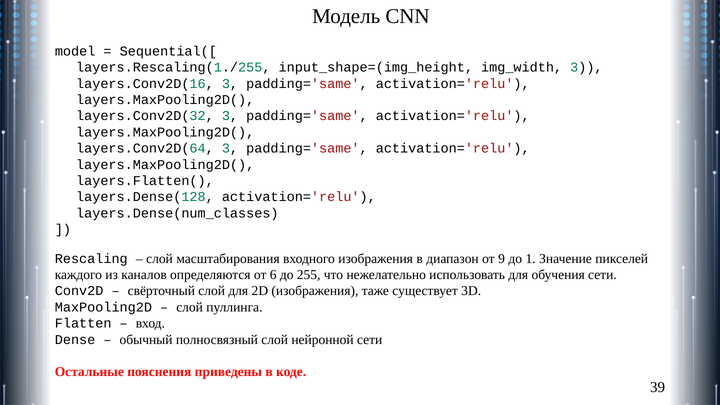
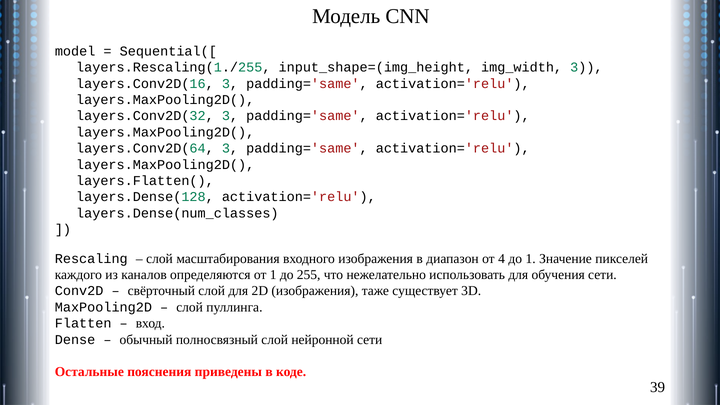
9: 9 -> 4
от 6: 6 -> 1
